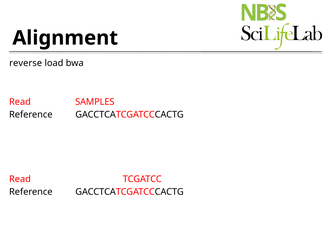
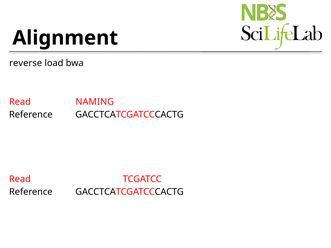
SAMPLES: SAMPLES -> NAMING
